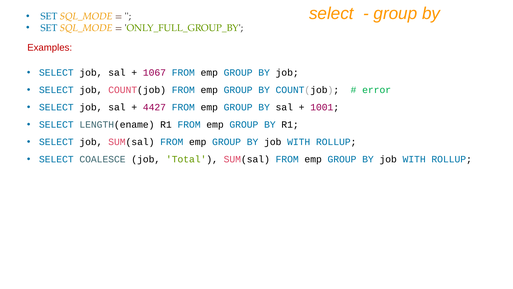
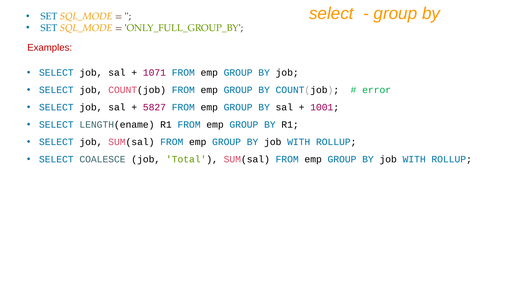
1067: 1067 -> 1071
4427: 4427 -> 5827
